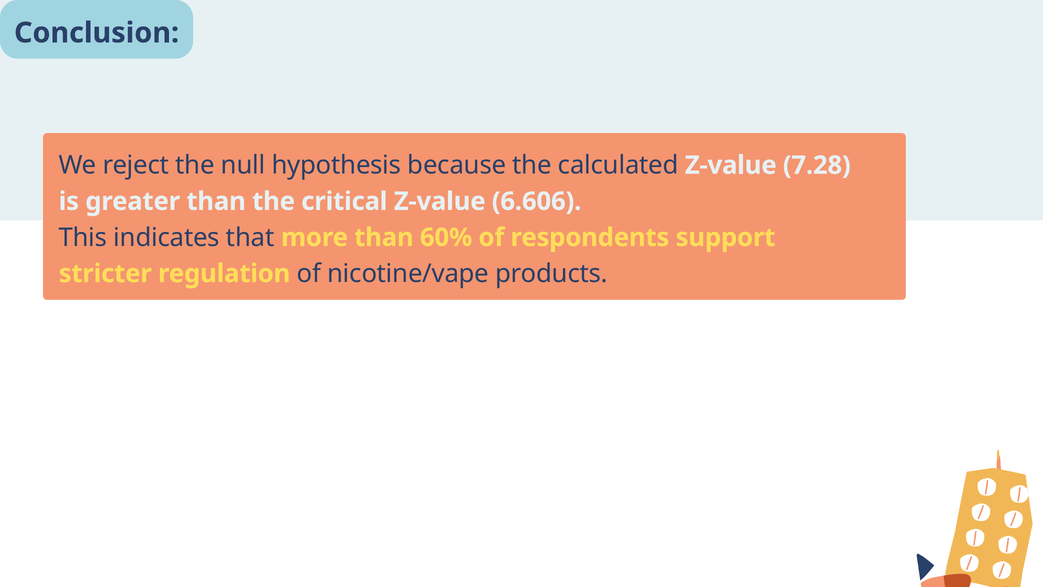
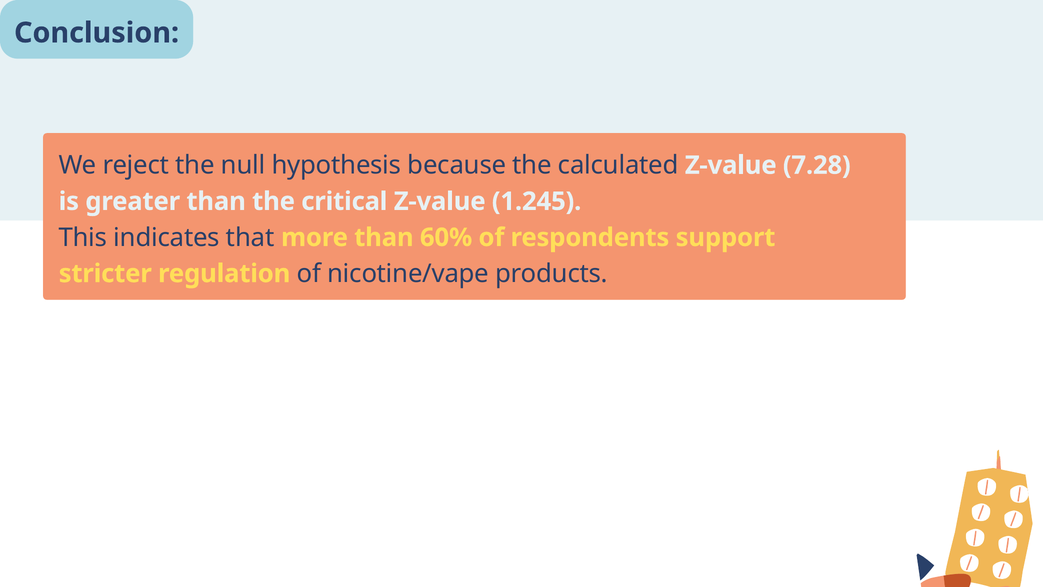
6.606: 6.606 -> 1.245
